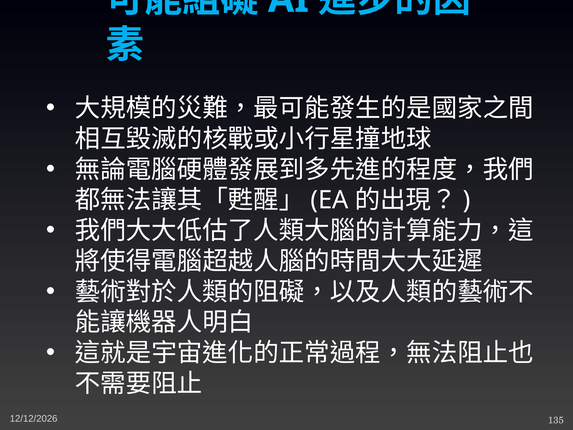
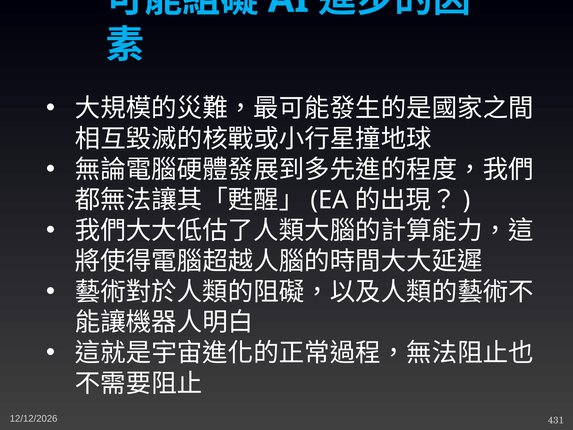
135: 135 -> 431
